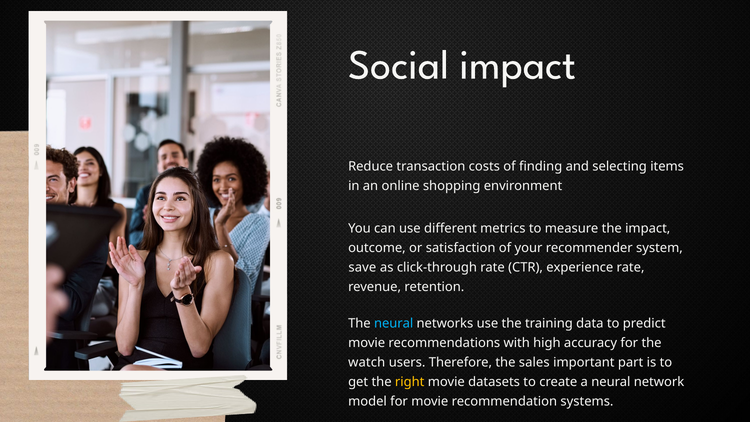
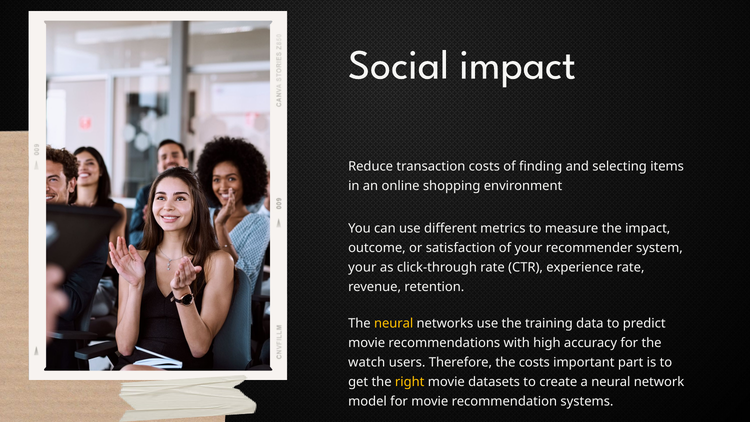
save at (362, 267): save -> your
neural at (394, 323) colour: light blue -> yellow
the sales: sales -> costs
